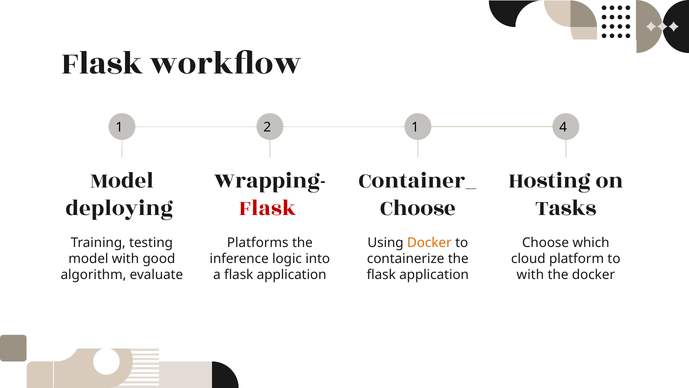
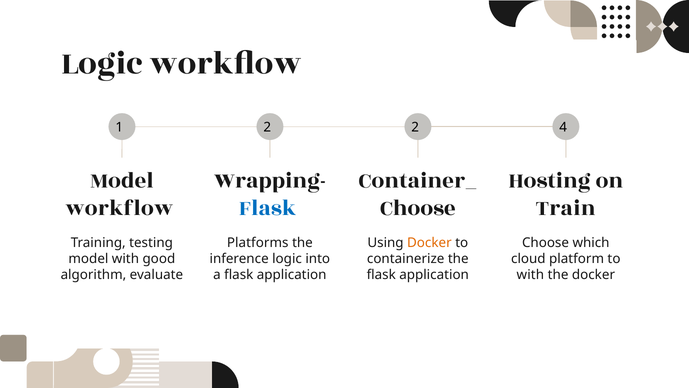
Flask at (102, 63): Flask -> Logic
2 1: 1 -> 2
deploying at (119, 207): deploying -> workflow
Flask at (267, 207) colour: red -> blue
Tasks: Tasks -> Train
